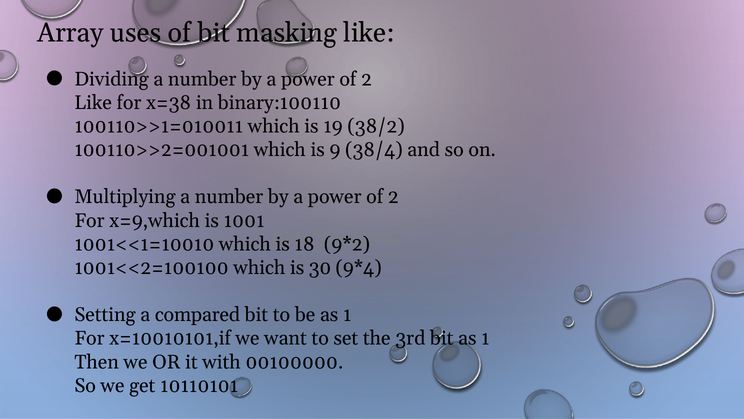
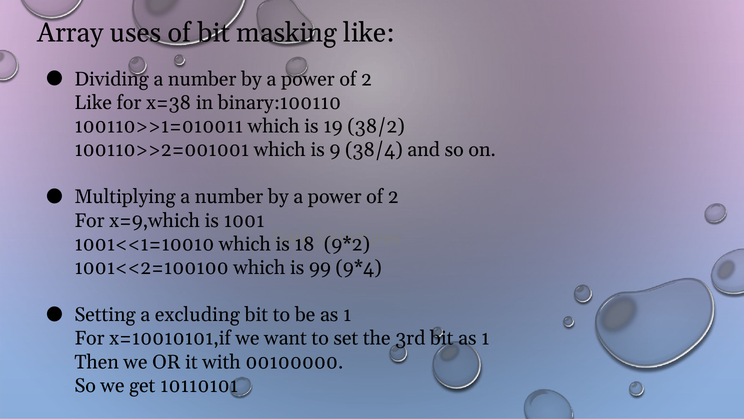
30: 30 -> 99
compared: compared -> excluding
